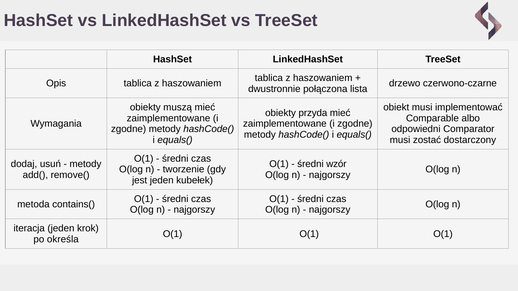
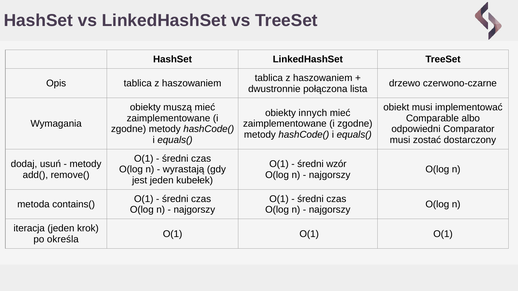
przyda: przyda -> innych
tworzenie: tworzenie -> wyrastają
